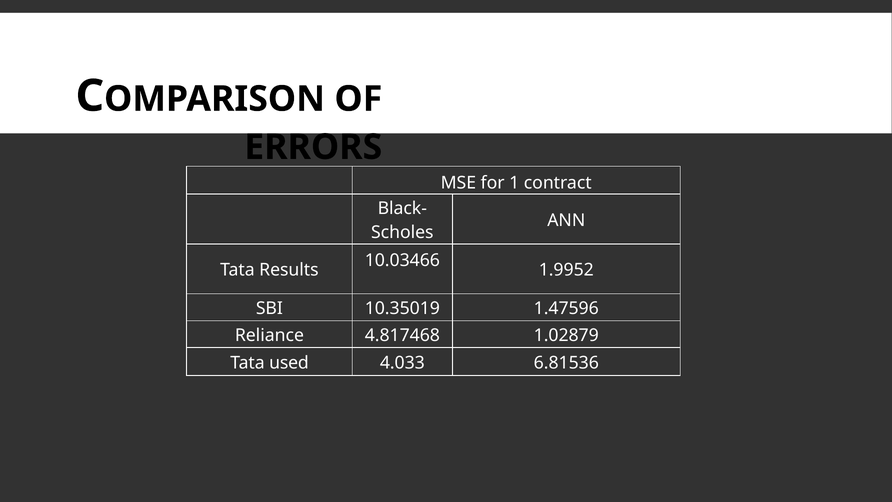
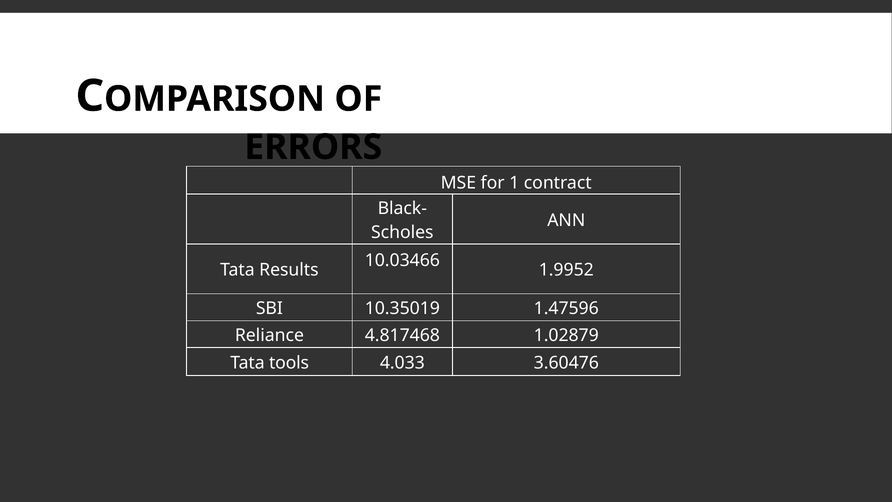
used: used -> tools
6.81536: 6.81536 -> 3.60476
